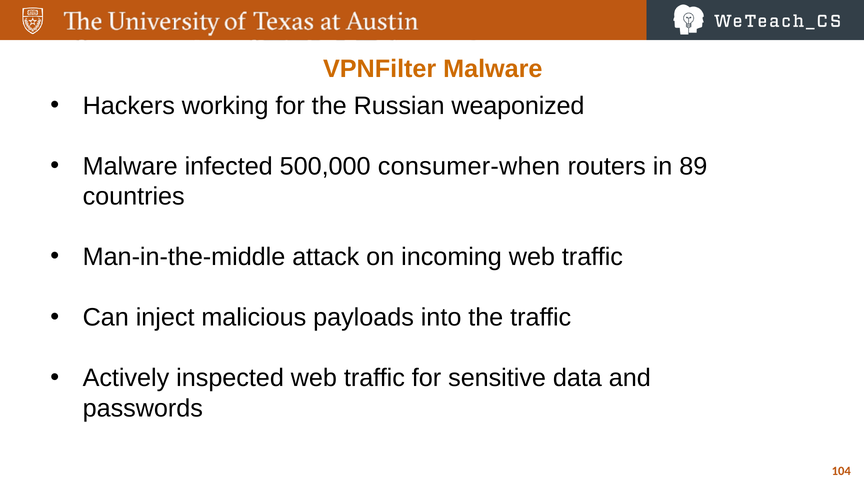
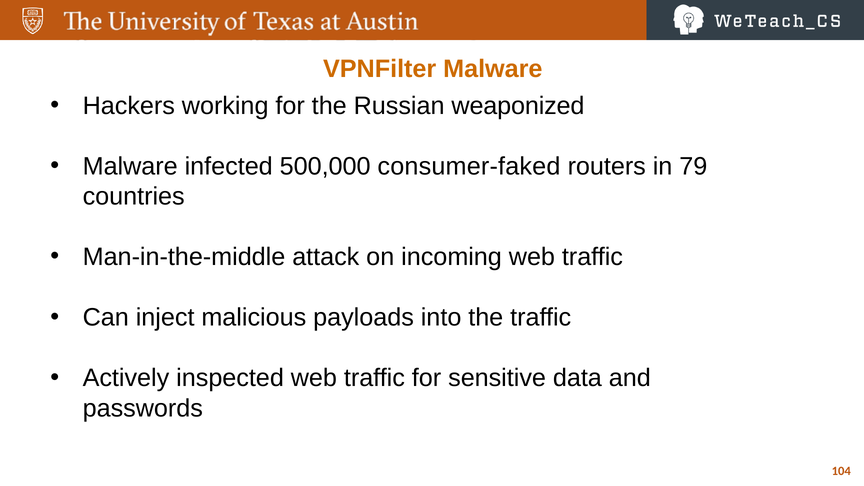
consumer-when: consumer-when -> consumer-faked
89: 89 -> 79
